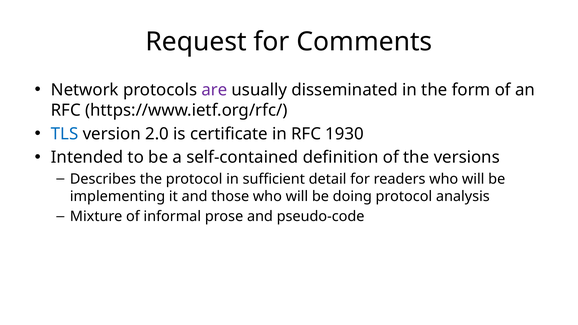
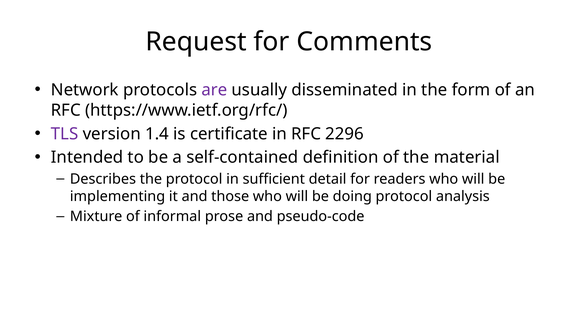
TLS colour: blue -> purple
2.0: 2.0 -> 1.4
1930: 1930 -> 2296
versions: versions -> material
